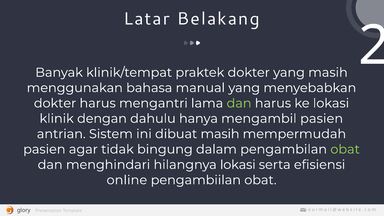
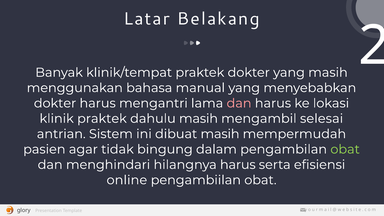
dan at (239, 103) colour: light green -> pink
klinik dengan: dengan -> praktek
dahulu hanya: hanya -> masih
mengambil pasien: pasien -> selesai
hilangnya lokasi: lokasi -> harus
